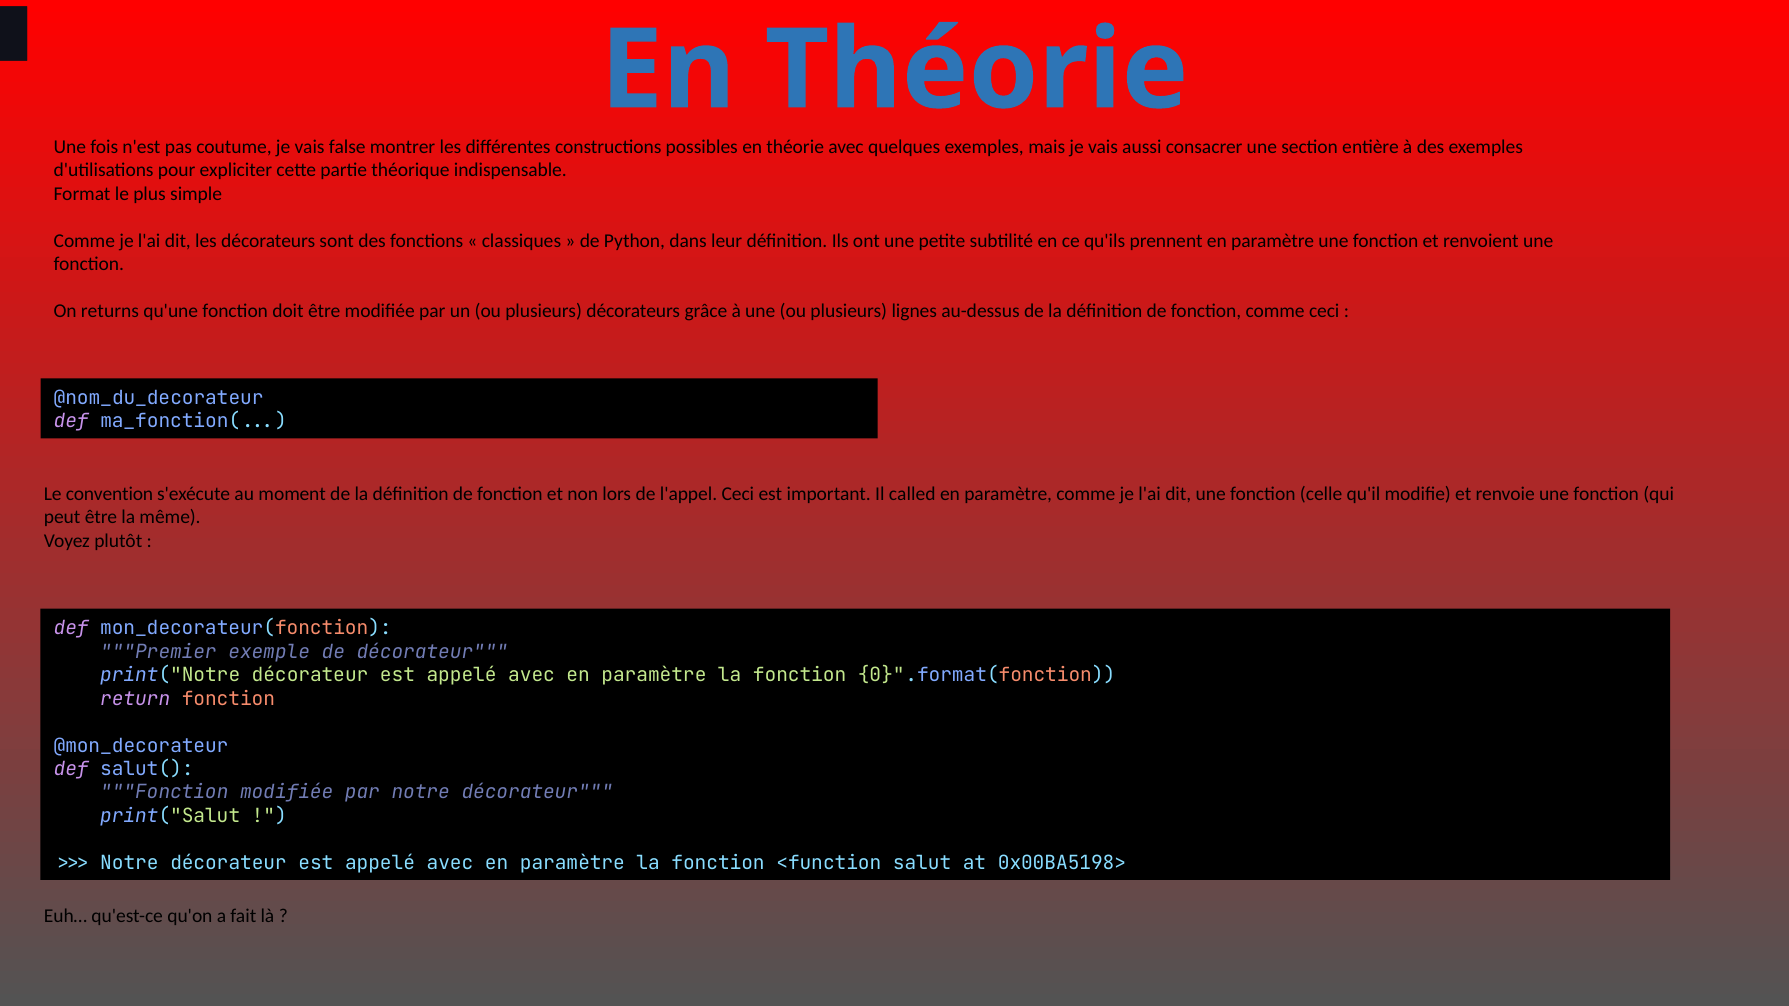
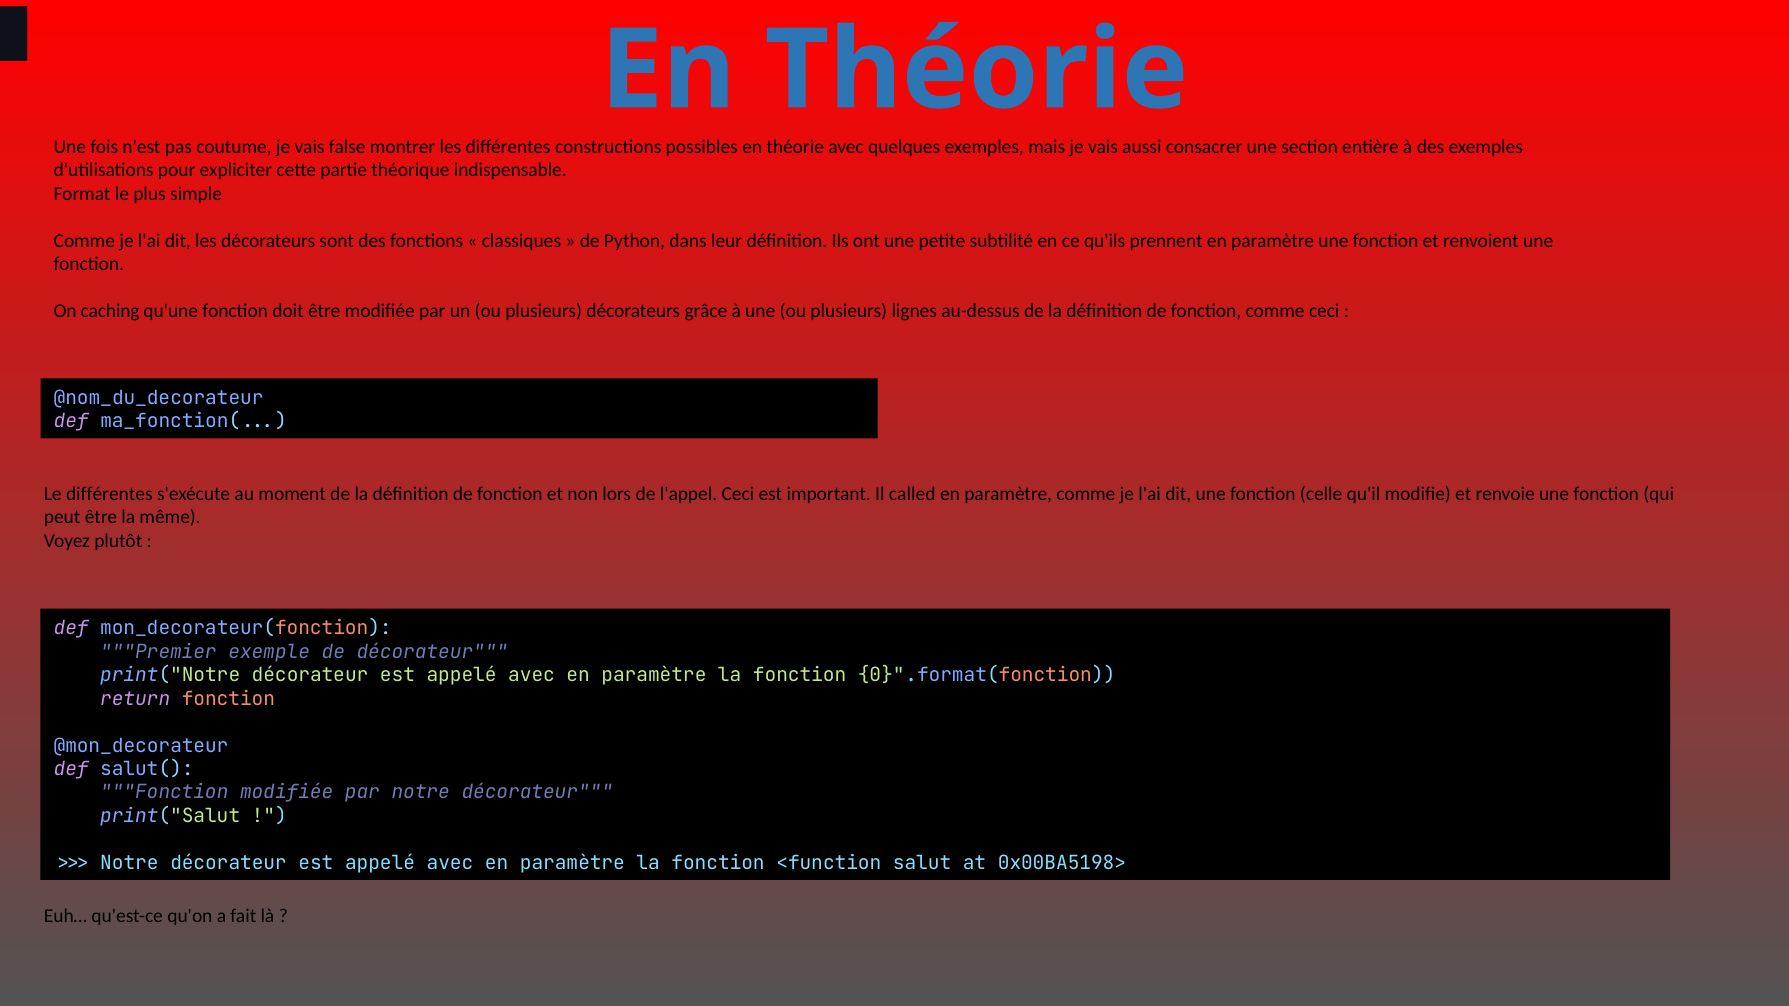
returns: returns -> caching
Le convention: convention -> différentes
